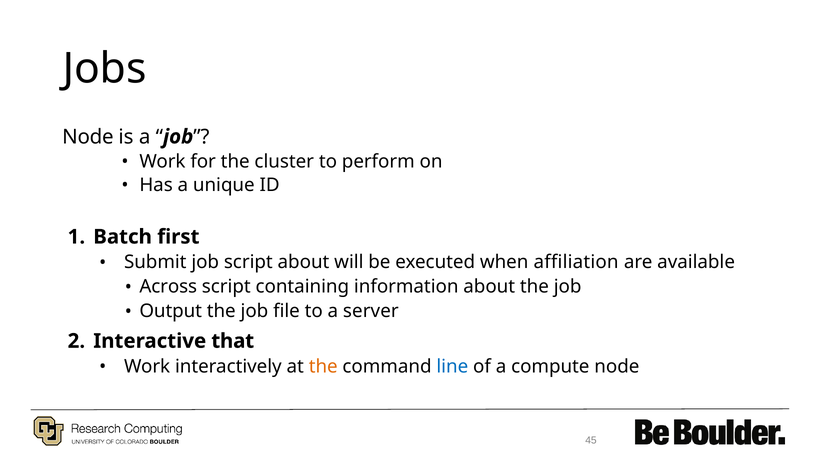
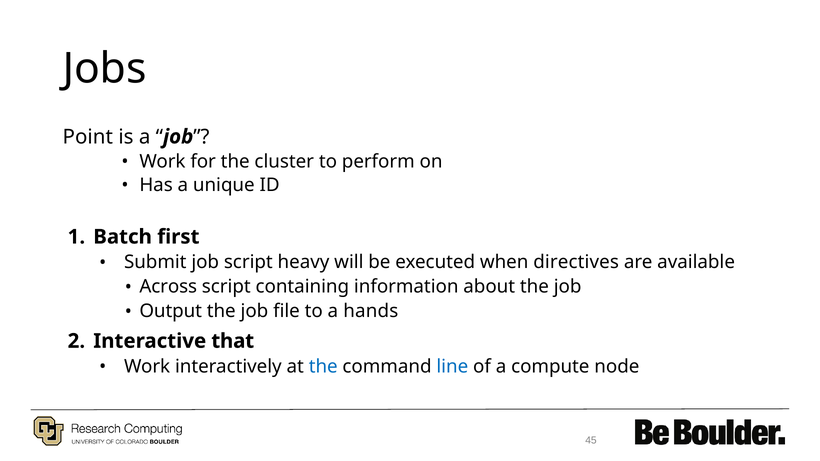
Node at (88, 137): Node -> Point
script about: about -> heavy
affiliation: affiliation -> directives
server: server -> hands
the at (323, 367) colour: orange -> blue
